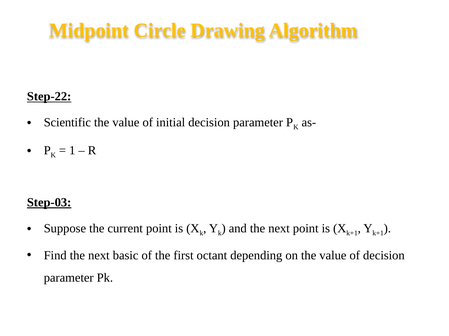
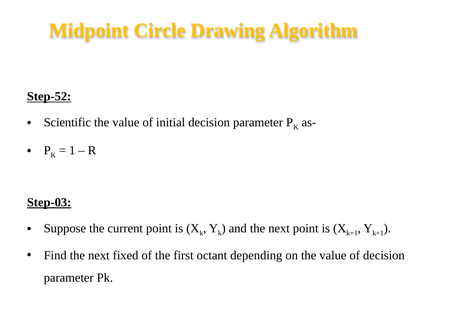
Step-22: Step-22 -> Step-52
basic: basic -> fixed
